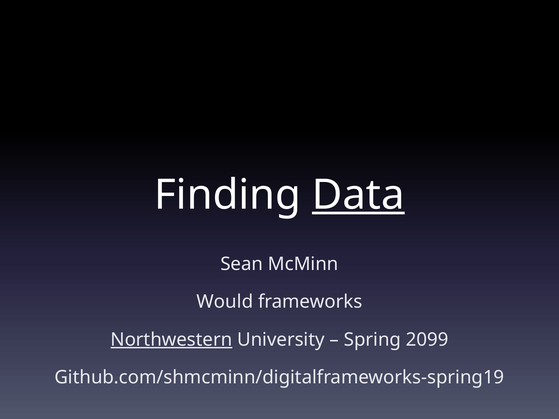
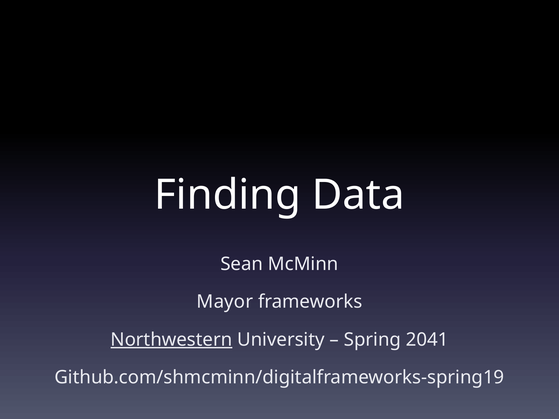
Data underline: present -> none
Would: Would -> Mayor
2099: 2099 -> 2041
